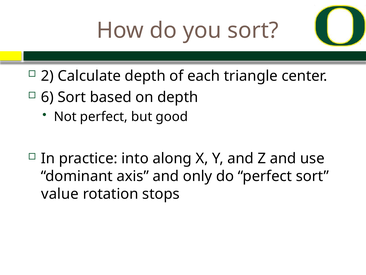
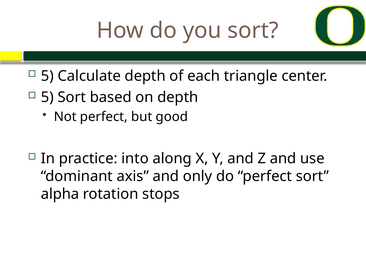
2 at (47, 76): 2 -> 5
6 at (47, 97): 6 -> 5
value: value -> alpha
